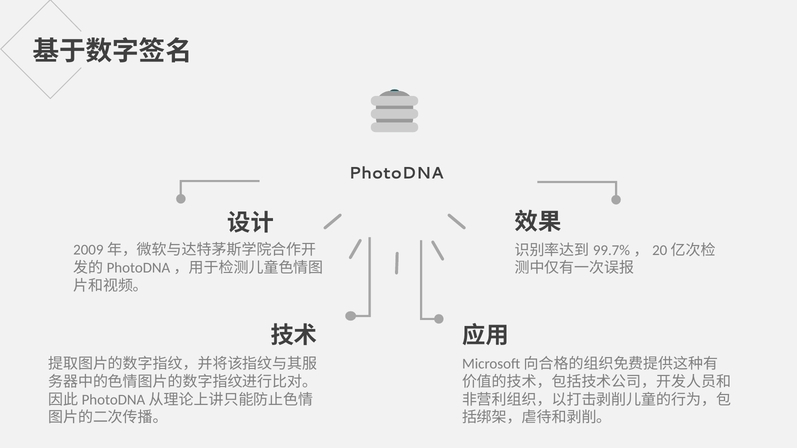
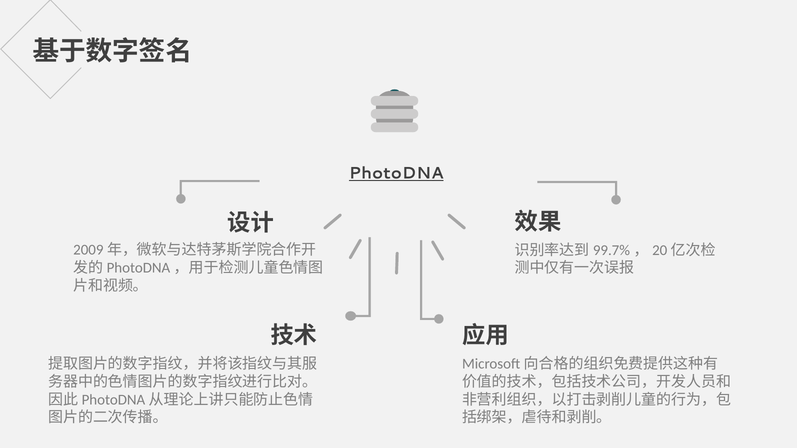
PhotoDNA underline: none -> present
